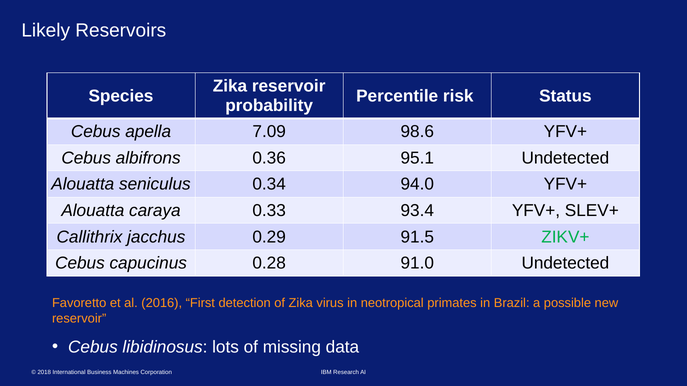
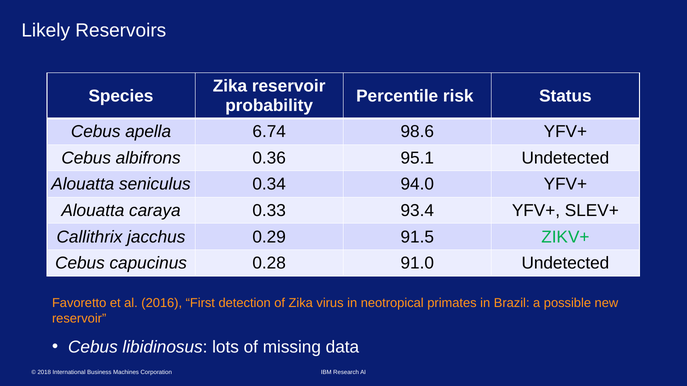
7.09: 7.09 -> 6.74
